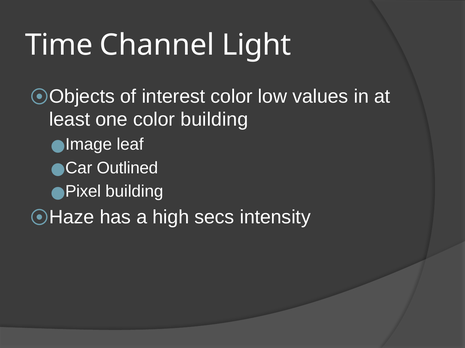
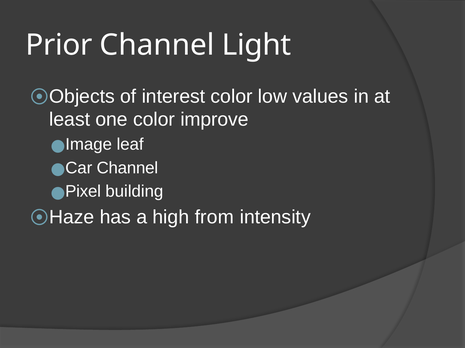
Time: Time -> Prior
color building: building -> improve
Car Outlined: Outlined -> Channel
secs: secs -> from
